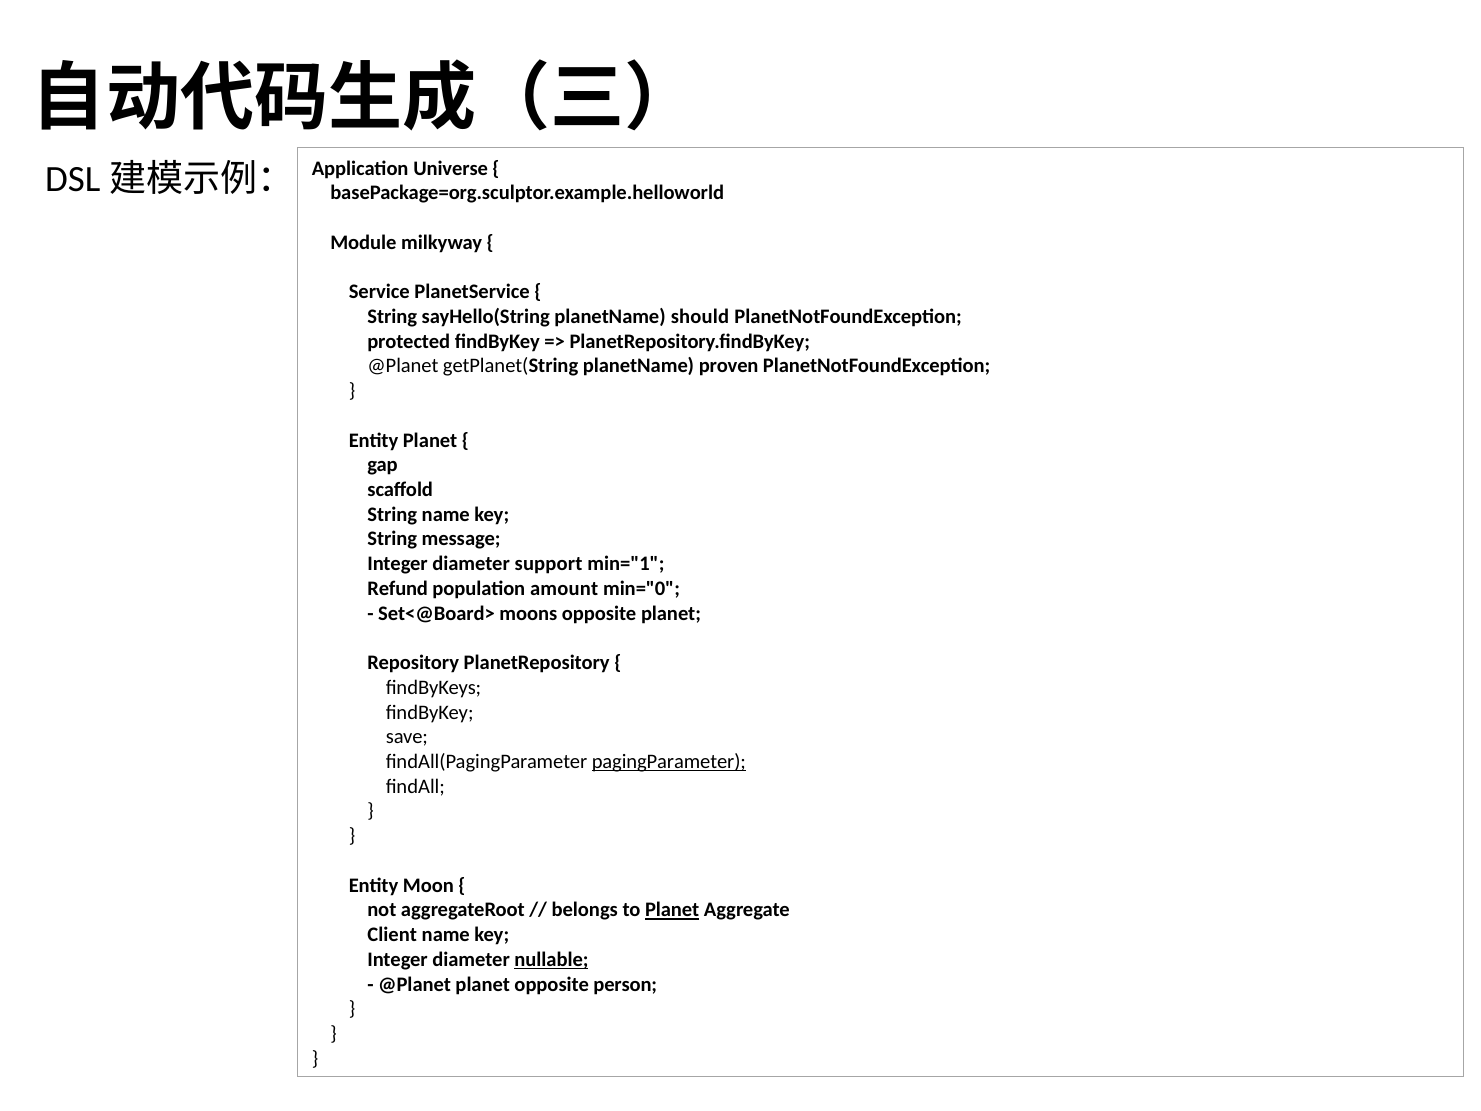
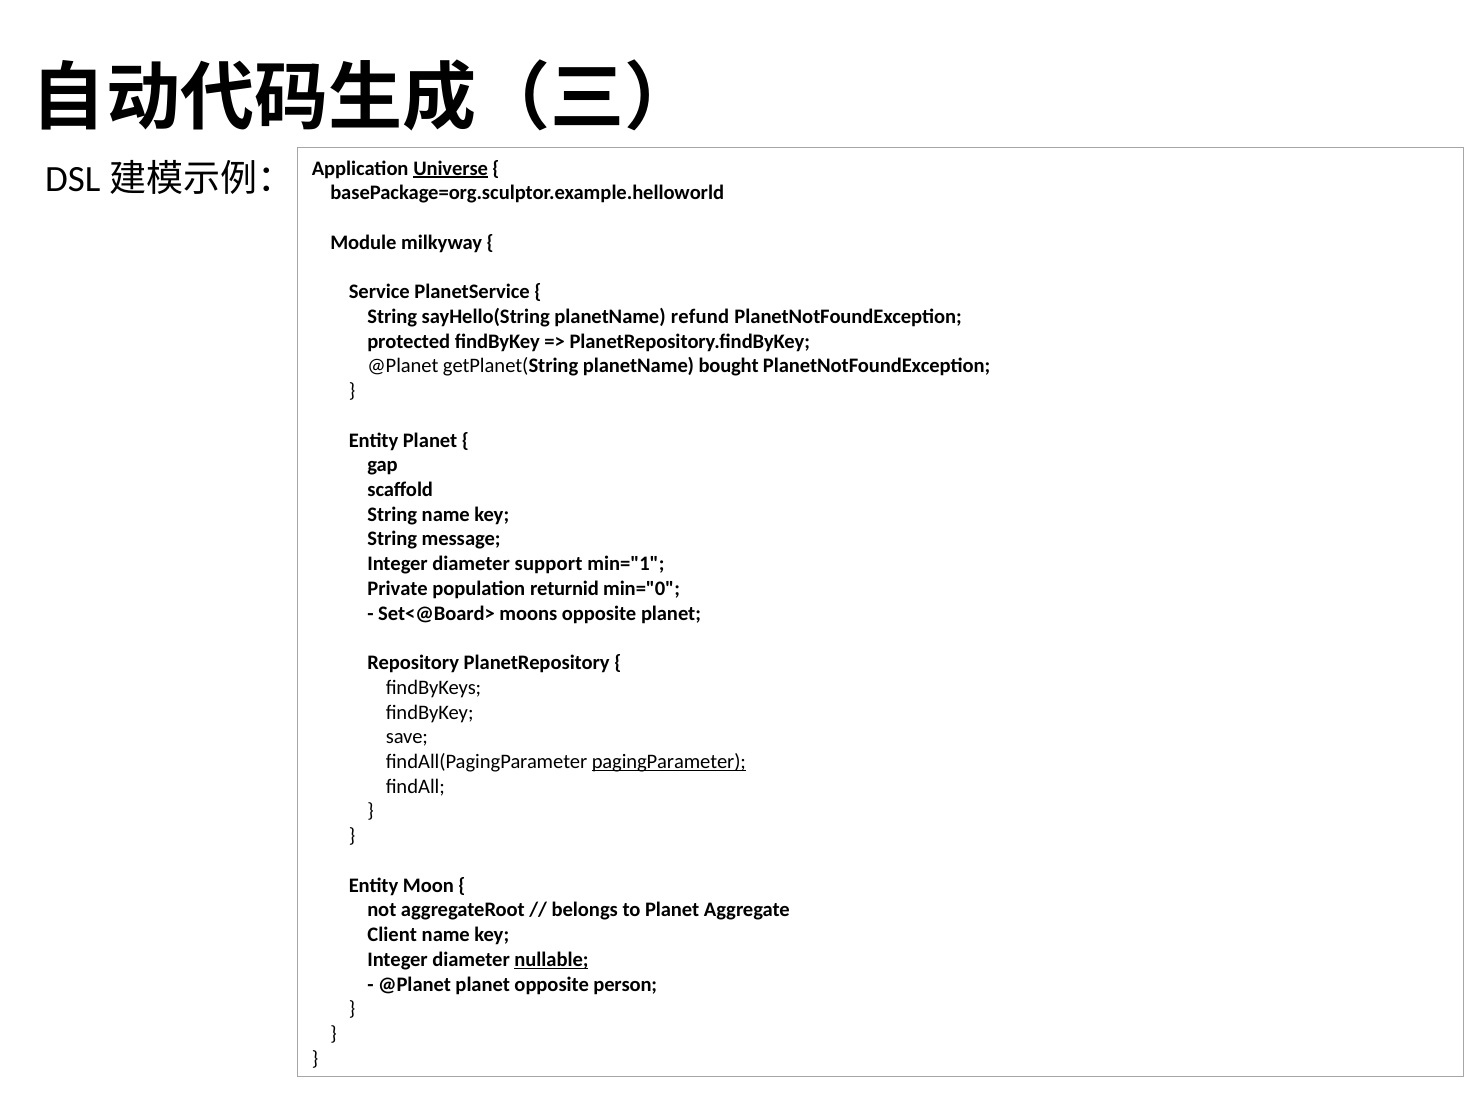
Universe underline: none -> present
should: should -> refund
proven: proven -> bought
Refund: Refund -> Private
amount: amount -> returnid
Planet at (672, 910) underline: present -> none
